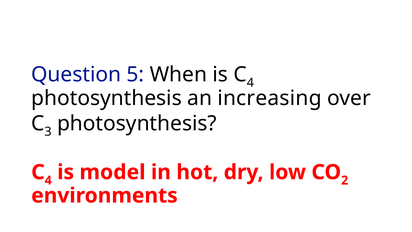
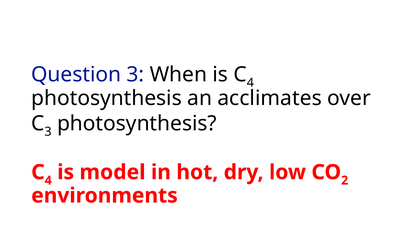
Question 5: 5 -> 3
increasing: increasing -> acclimates
